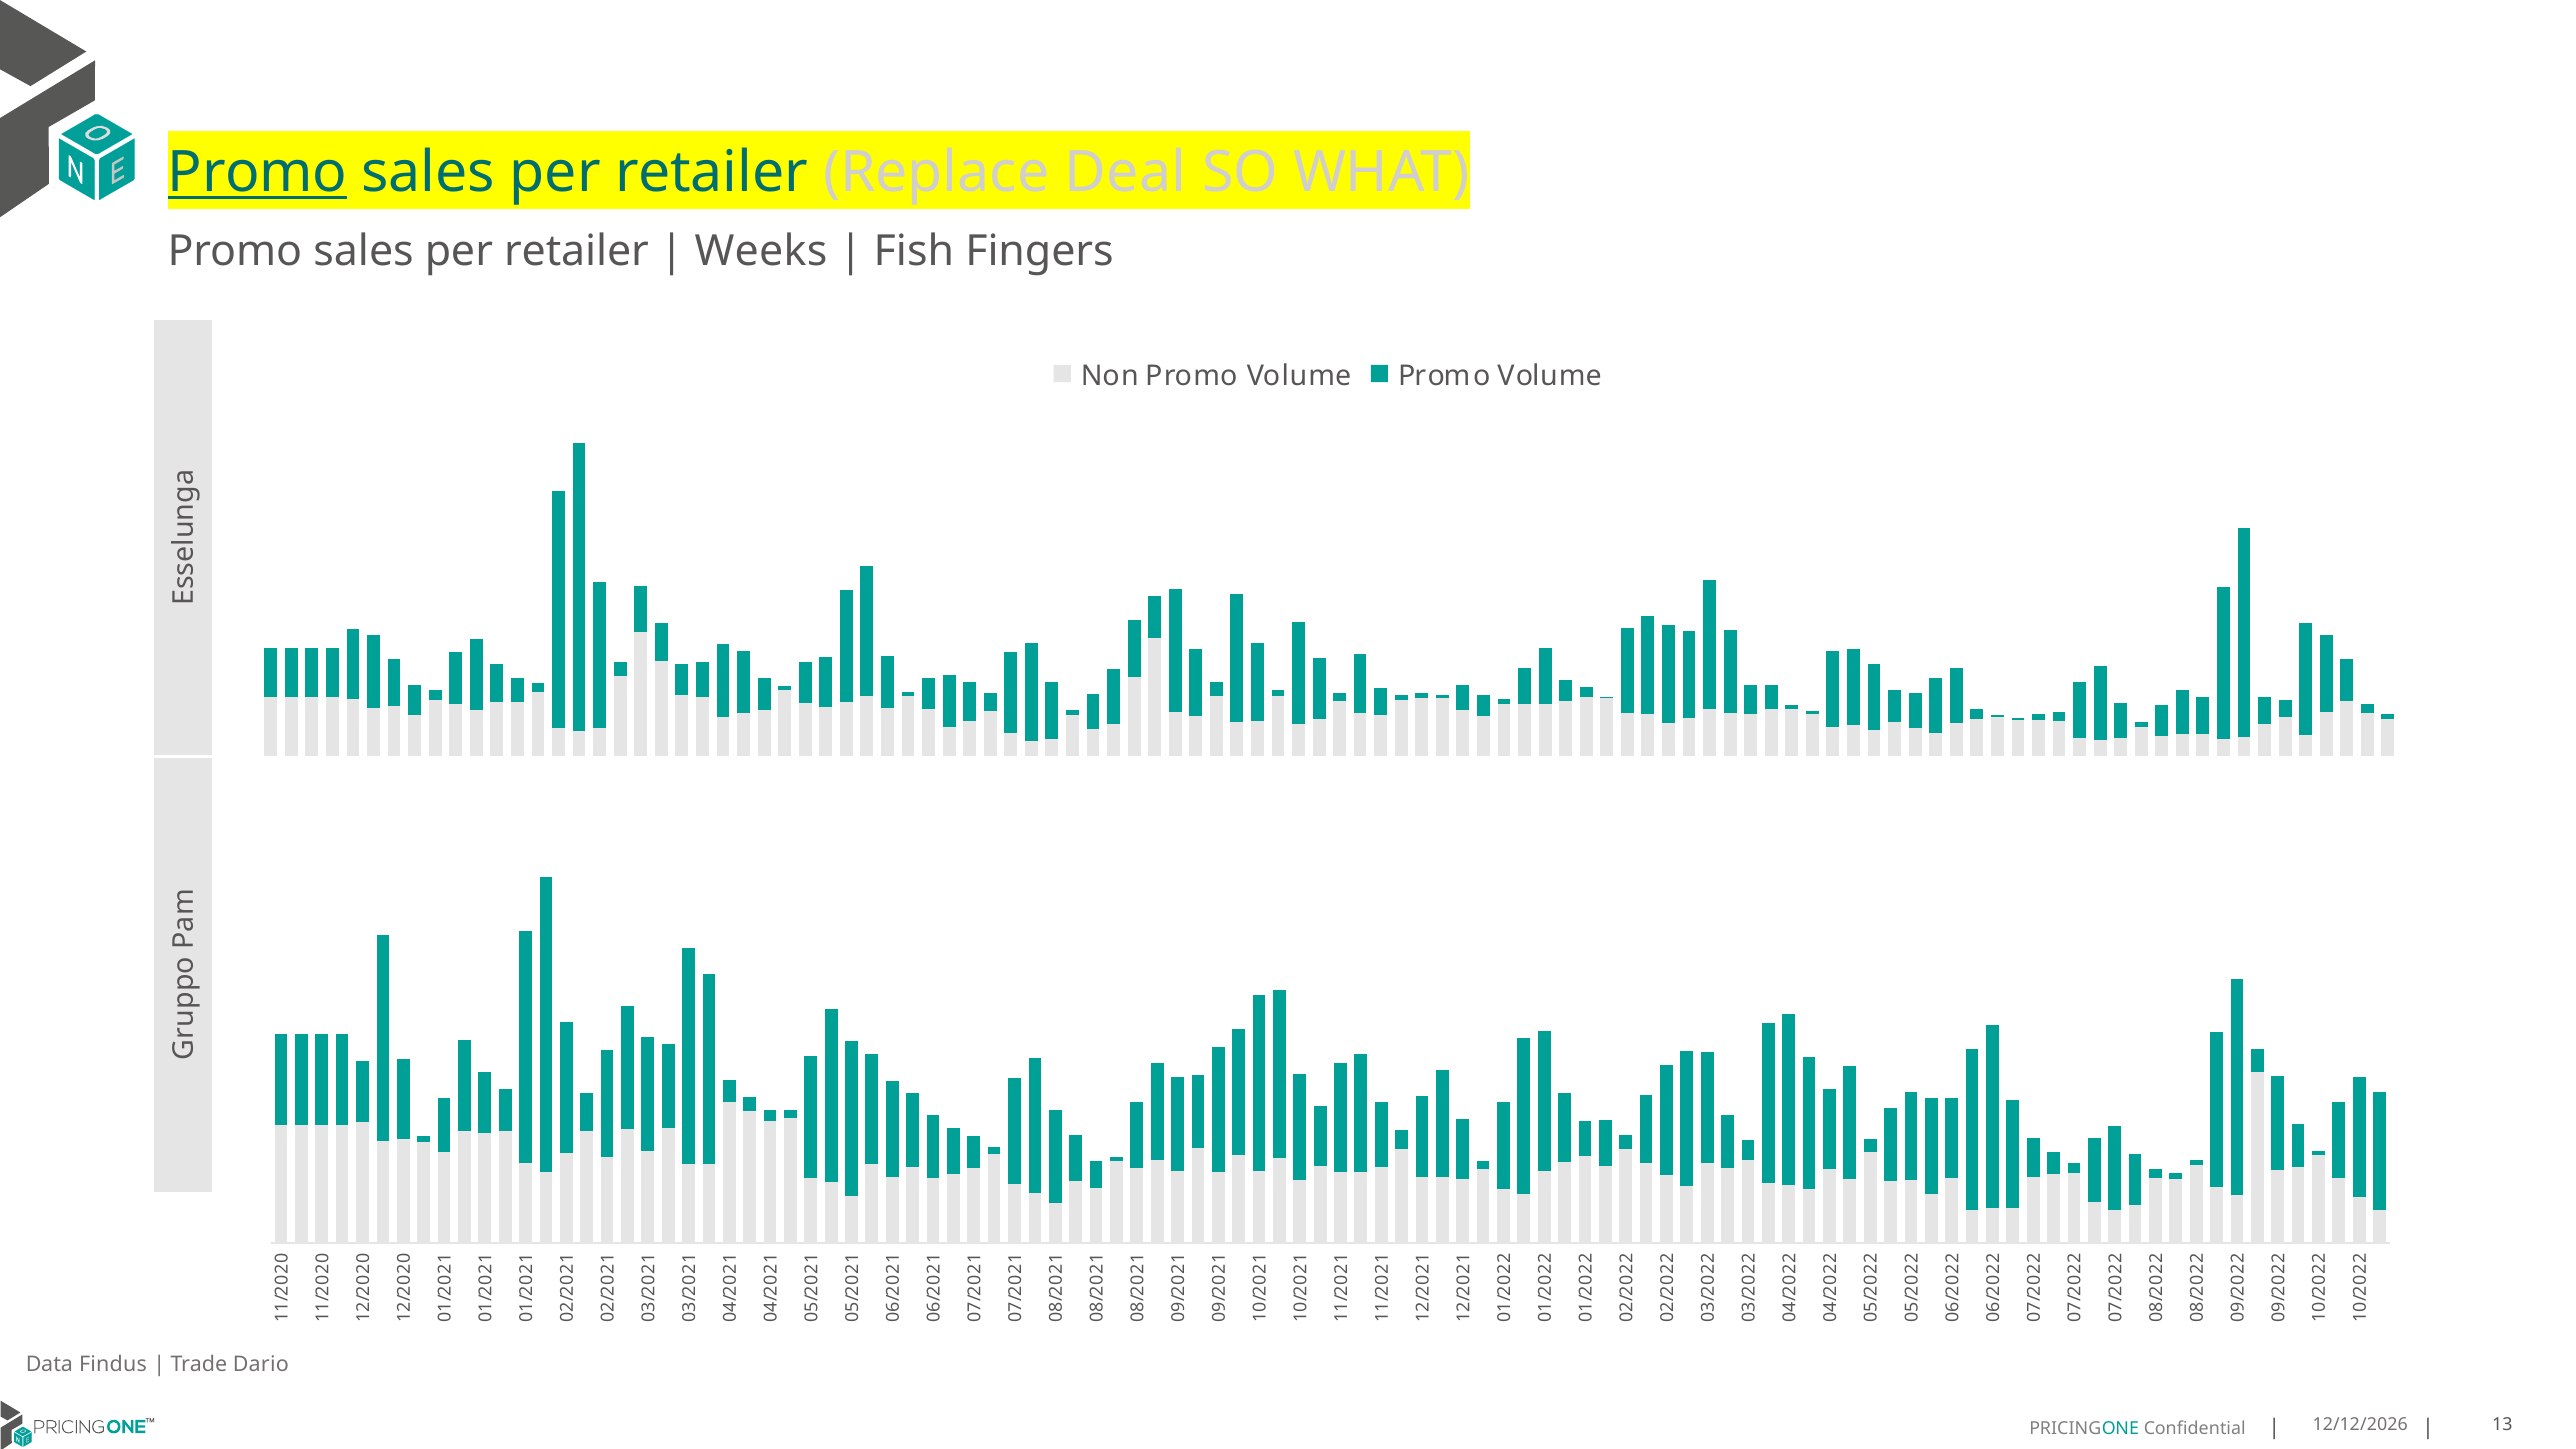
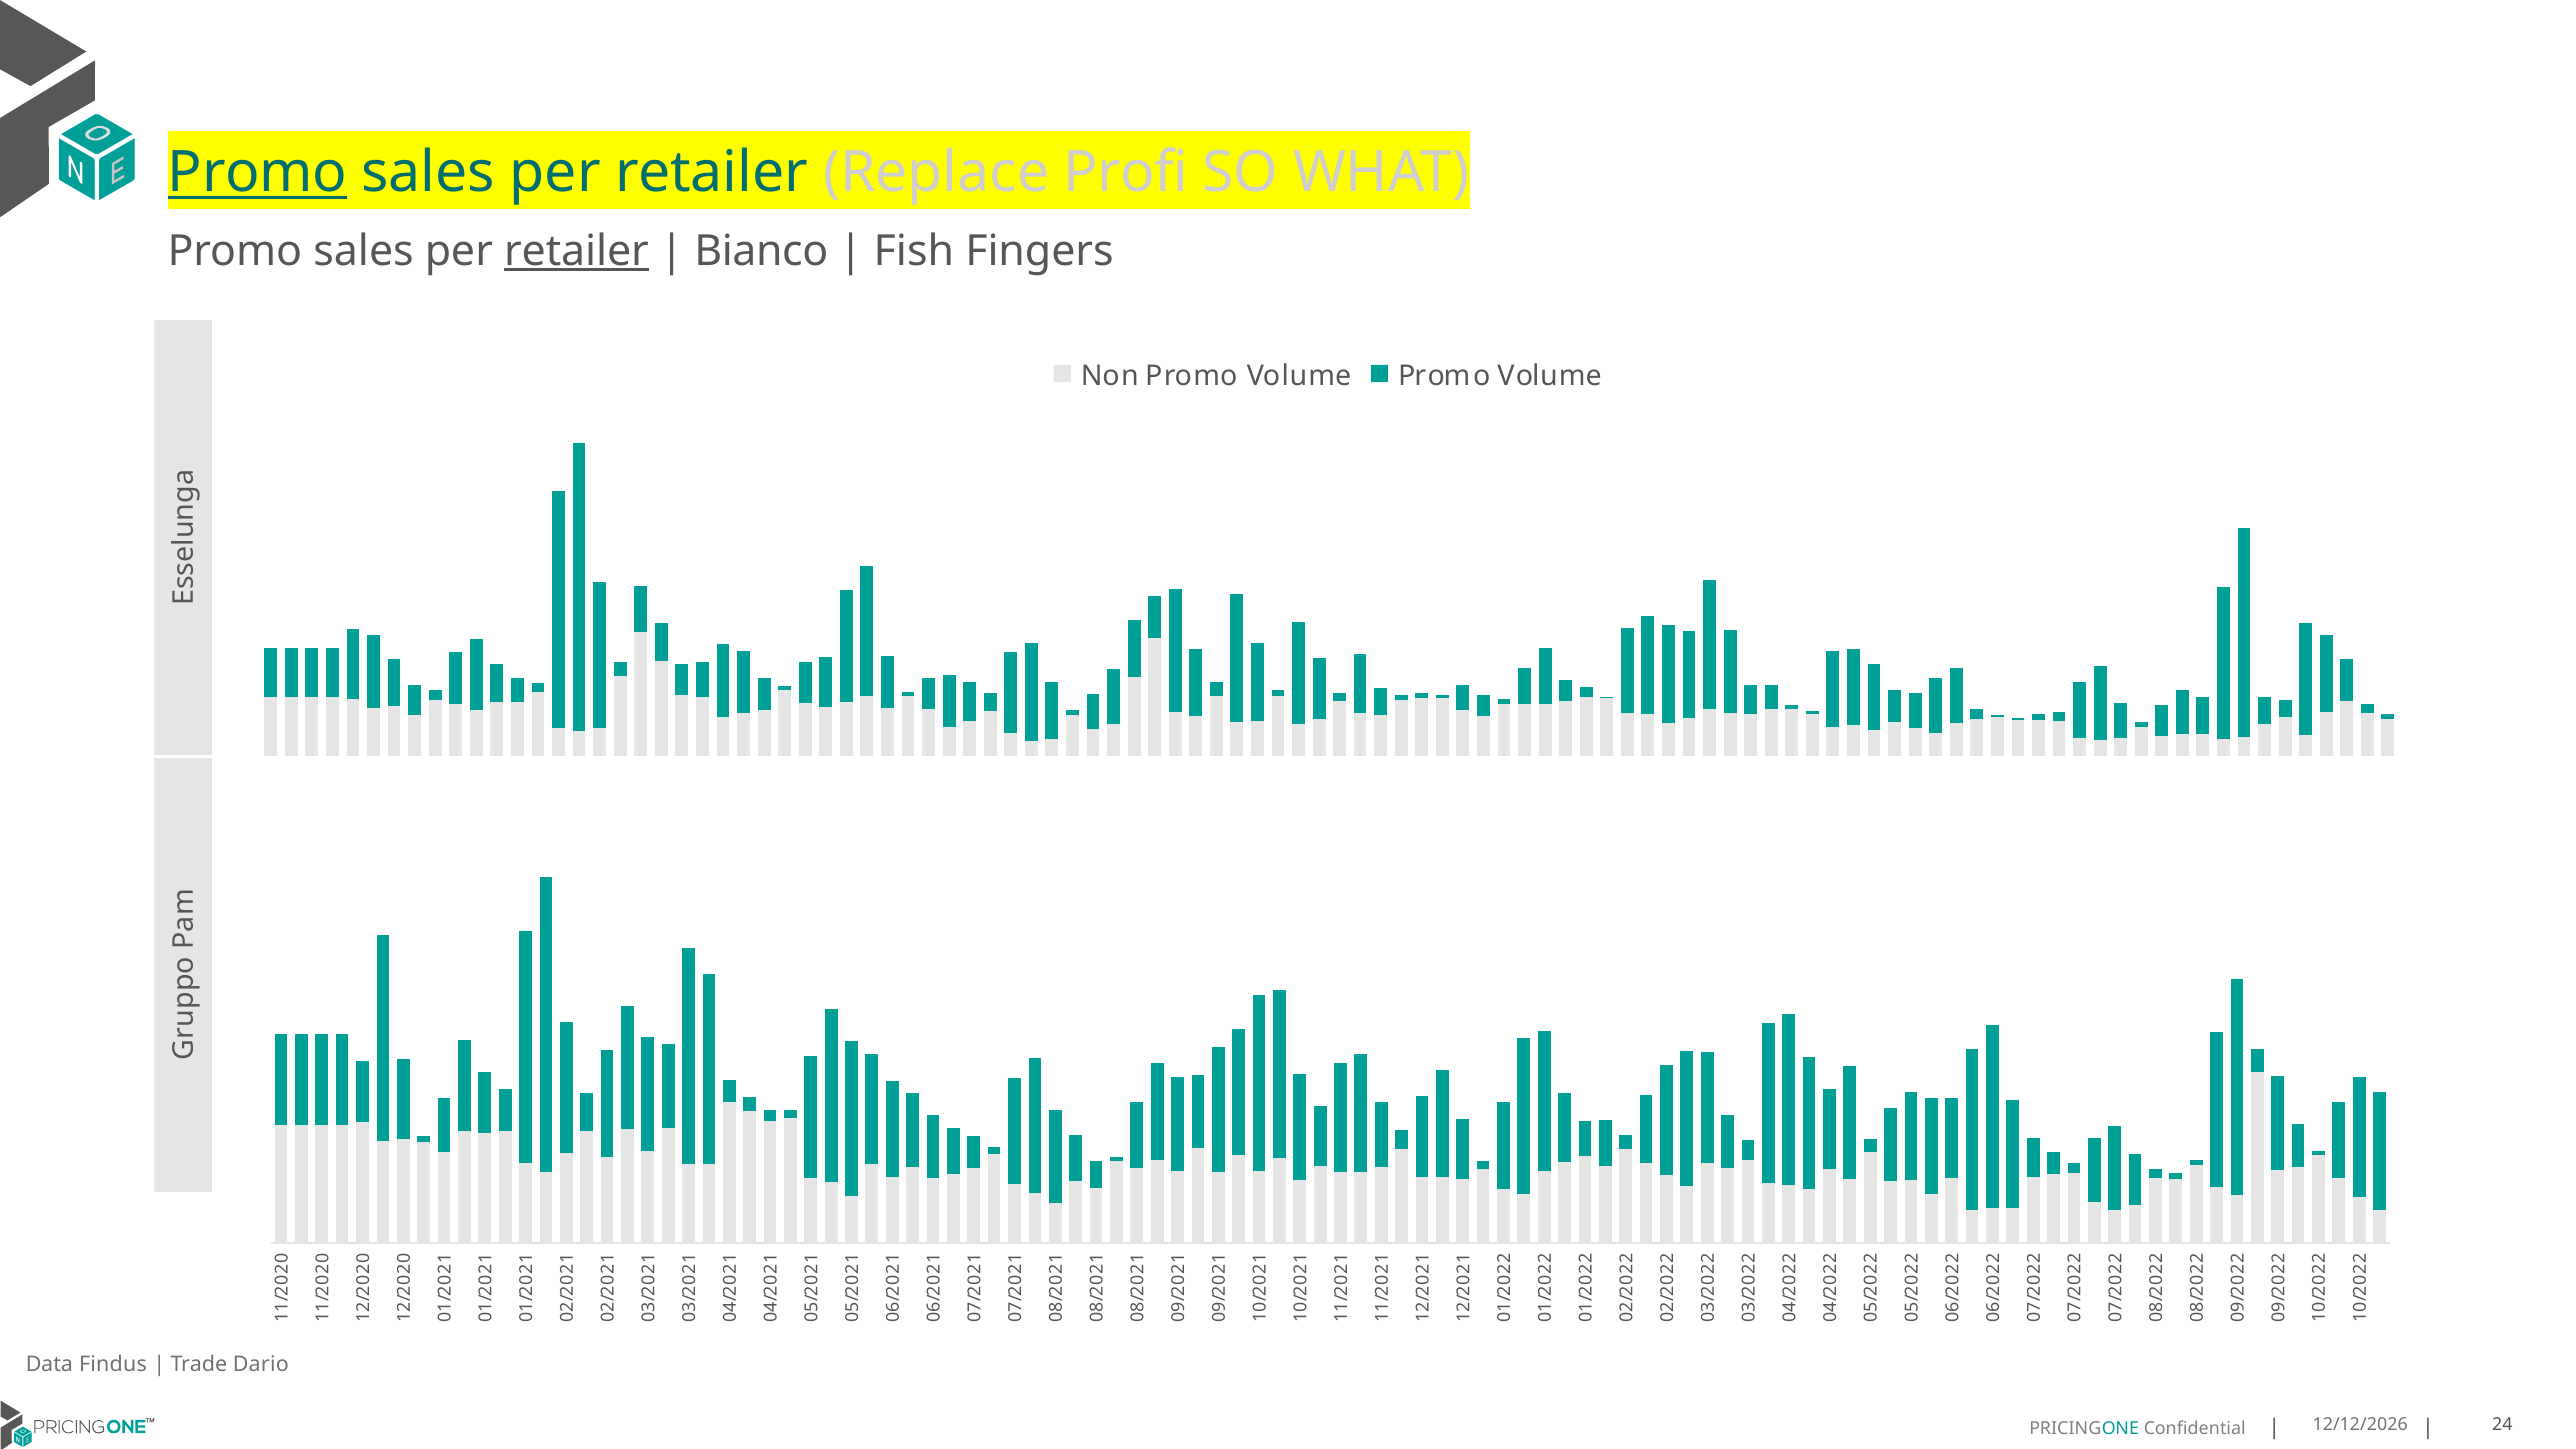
Deal: Deal -> Profi
retailer at (576, 251) underline: none -> present
Weeks: Weeks -> Bianco
13: 13 -> 24
